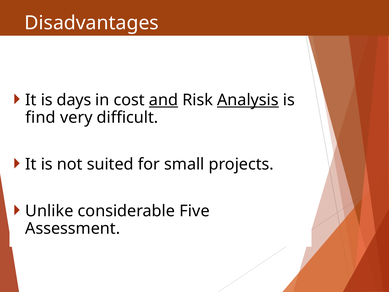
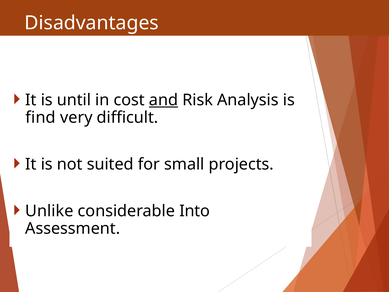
days: days -> until
Analysis underline: present -> none
Five: Five -> Into
